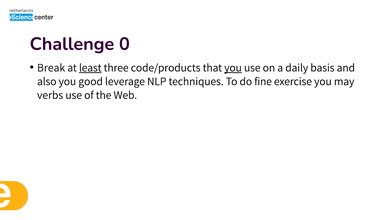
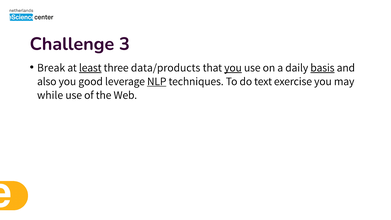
0: 0 -> 3
code/products: code/products -> data/products
basis underline: none -> present
NLP underline: none -> present
fine: fine -> text
verbs: verbs -> while
